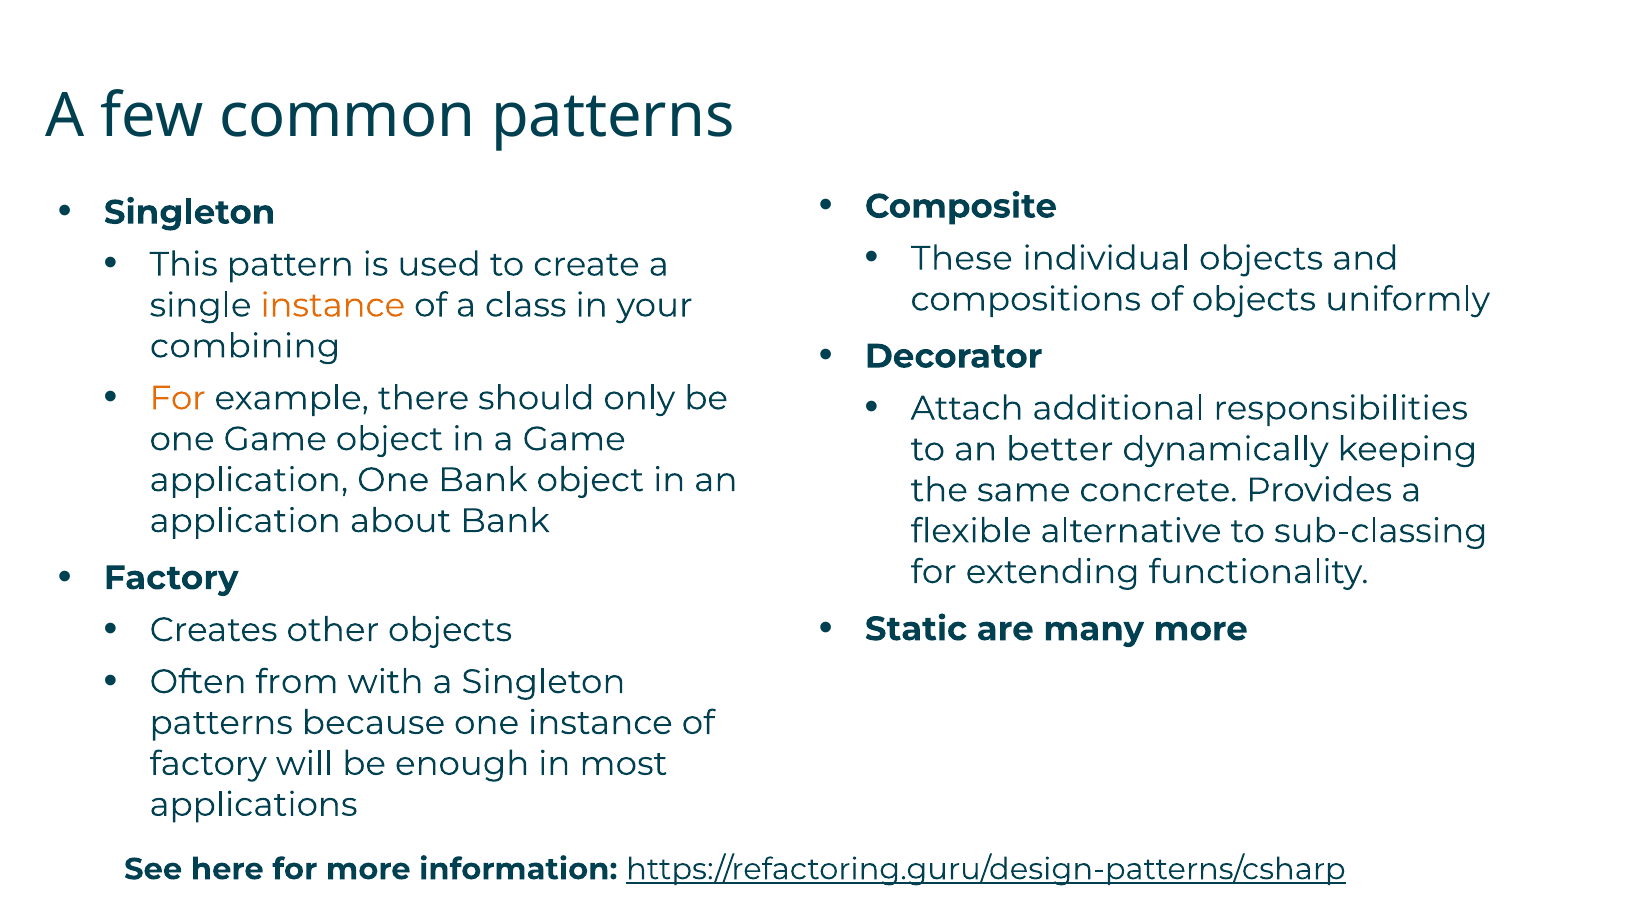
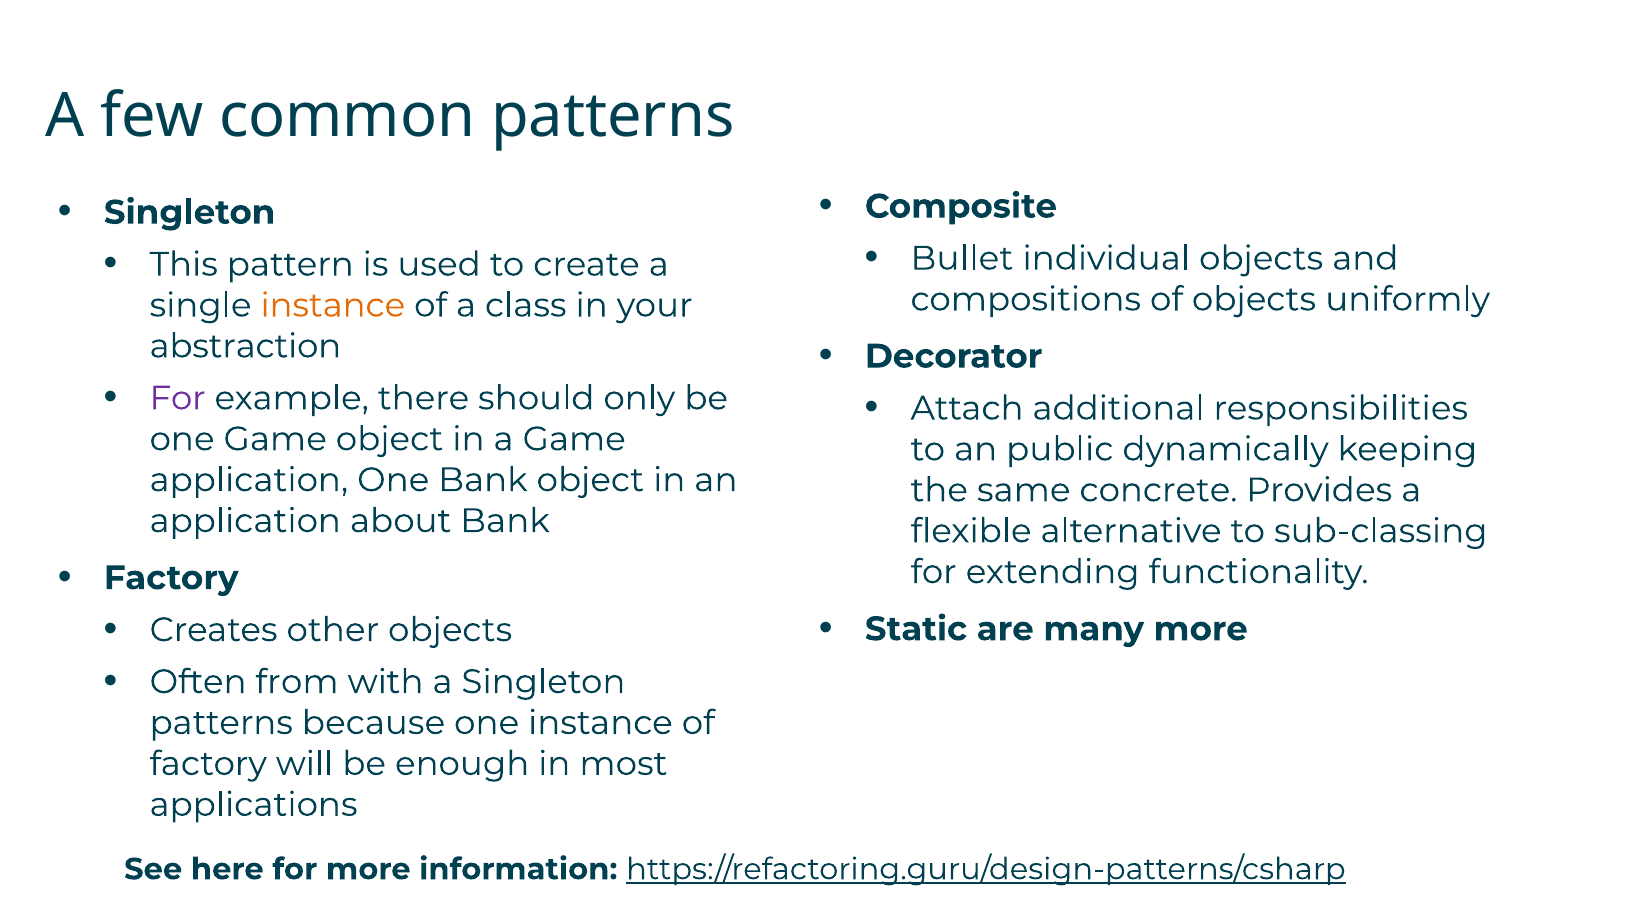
These: These -> Bullet
combining: combining -> abstraction
For at (178, 398) colour: orange -> purple
better: better -> public
